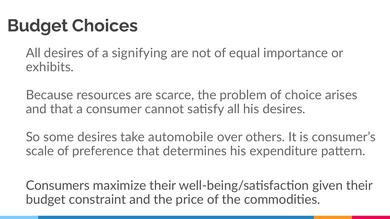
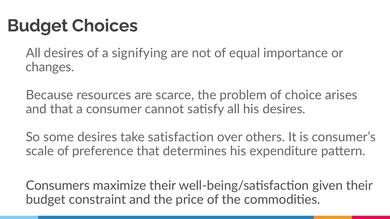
exhibits: exhibits -> changes
automobile: automobile -> satisfaction
